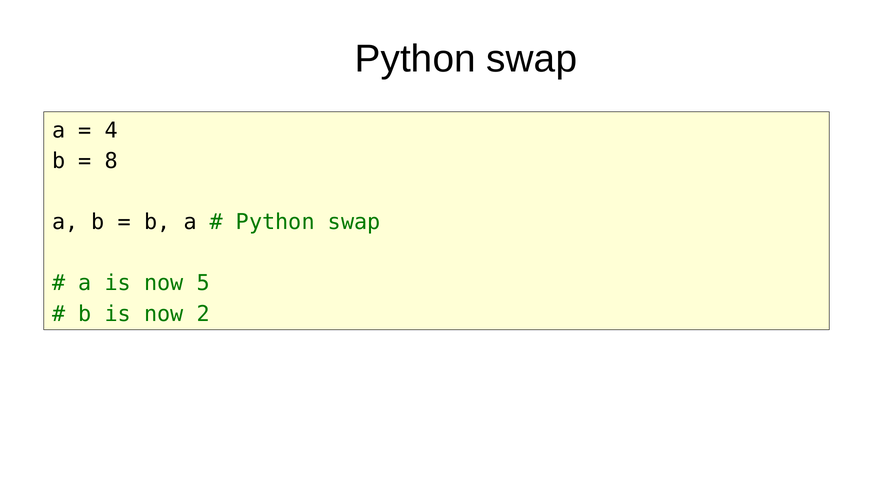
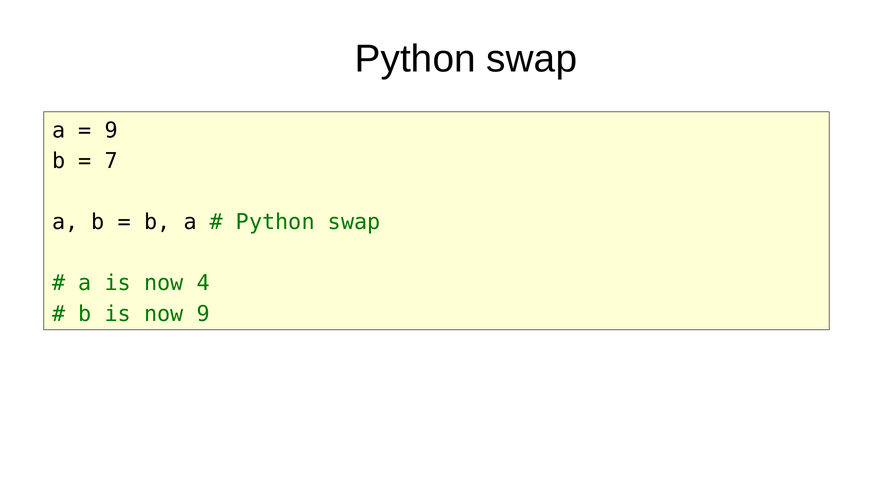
4 at (111, 131): 4 -> 9
8: 8 -> 7
5: 5 -> 4
now 2: 2 -> 9
